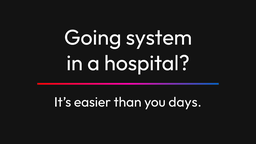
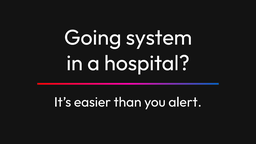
days: days -> alert
